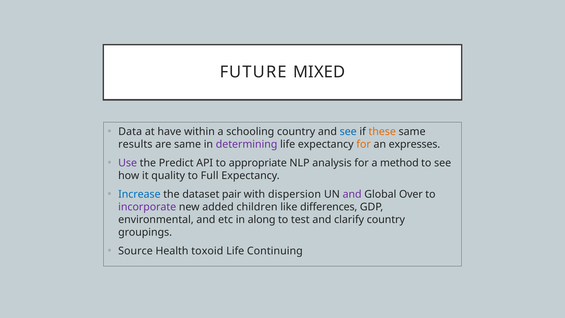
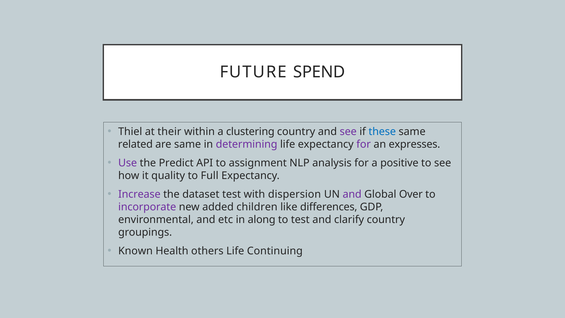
MIXED: MIXED -> SPEND
Data: Data -> Thiel
have: have -> their
schooling: schooling -> clustering
see at (348, 131) colour: blue -> purple
these colour: orange -> blue
results: results -> related
for at (364, 144) colour: orange -> purple
appropriate: appropriate -> assignment
method: method -> positive
Increase colour: blue -> purple
dataset pair: pair -> test
Source: Source -> Known
toxoid: toxoid -> others
